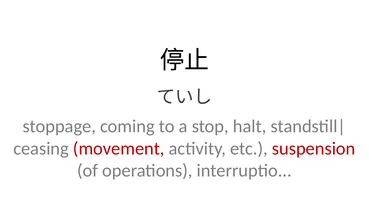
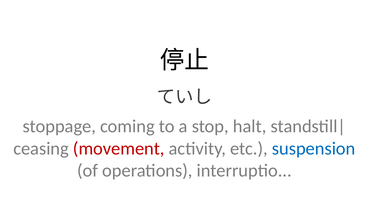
suspension colour: red -> blue
